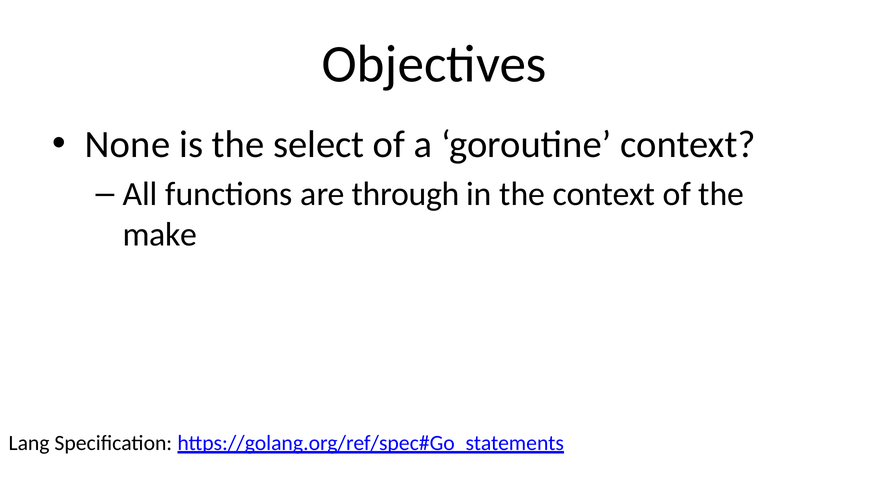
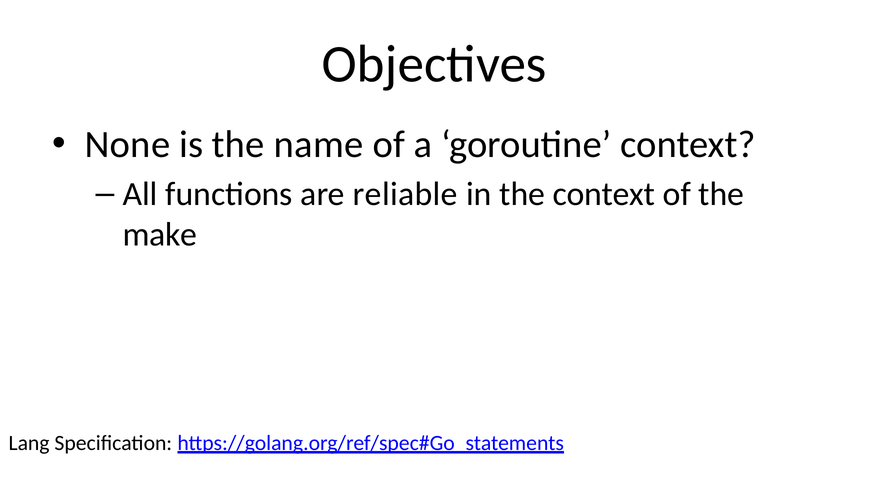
select: select -> name
through: through -> reliable
